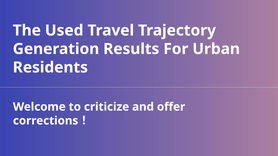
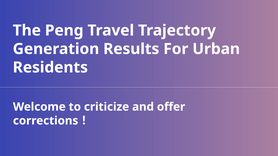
Used: Used -> Peng
